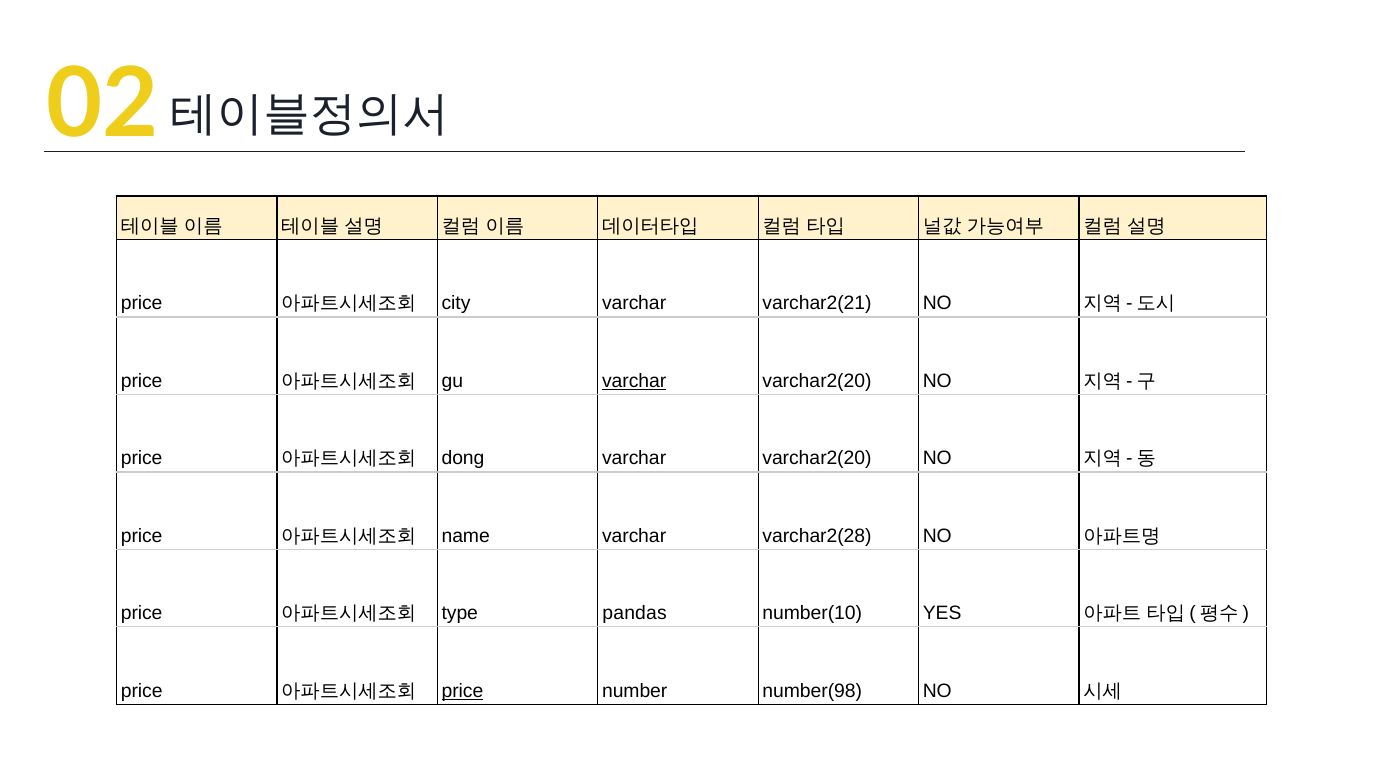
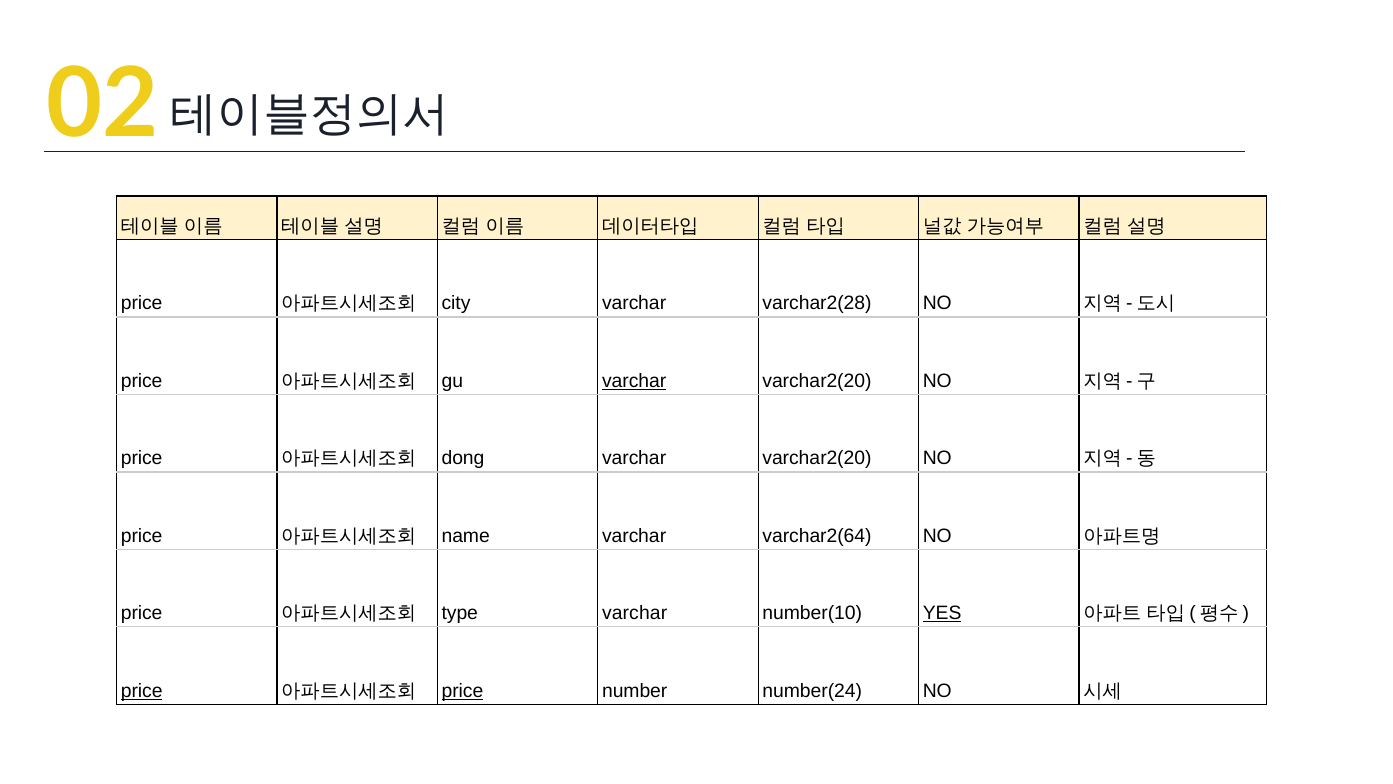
varchar2(21: varchar2(21 -> varchar2(28
varchar2(28: varchar2(28 -> varchar2(64
type pandas: pandas -> varchar
YES underline: none -> present
price at (142, 691) underline: none -> present
number(98: number(98 -> number(24
